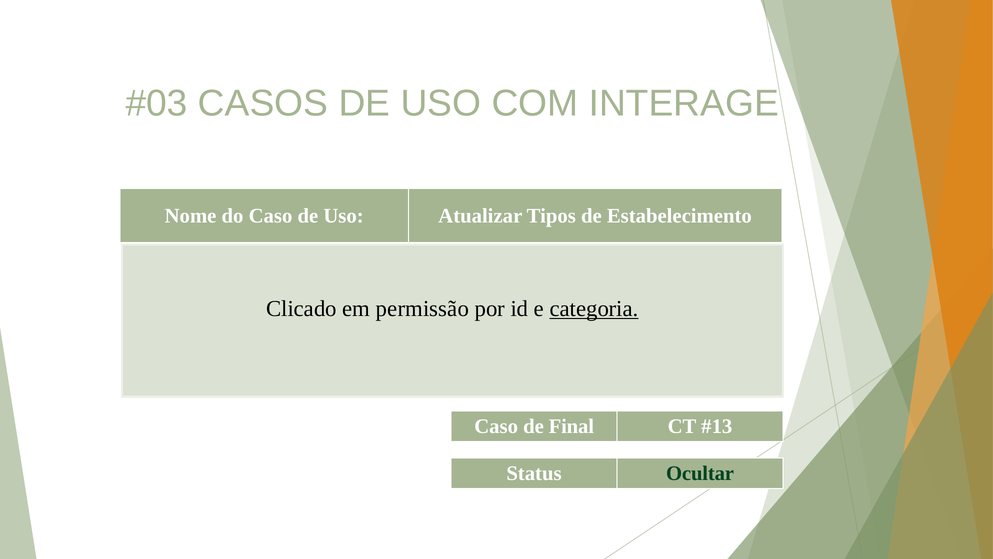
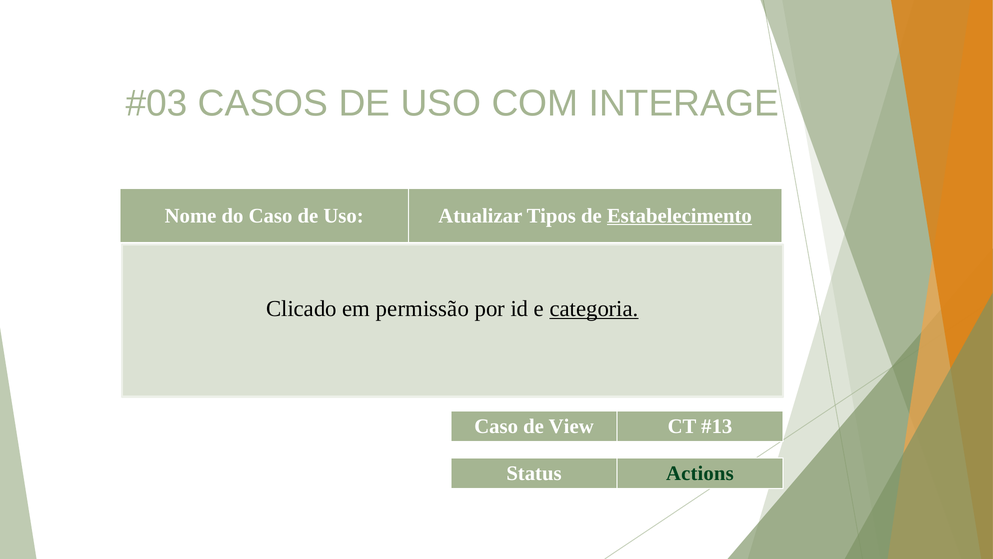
Estabelecimento underline: none -> present
Final: Final -> View
Ocultar: Ocultar -> Actions
